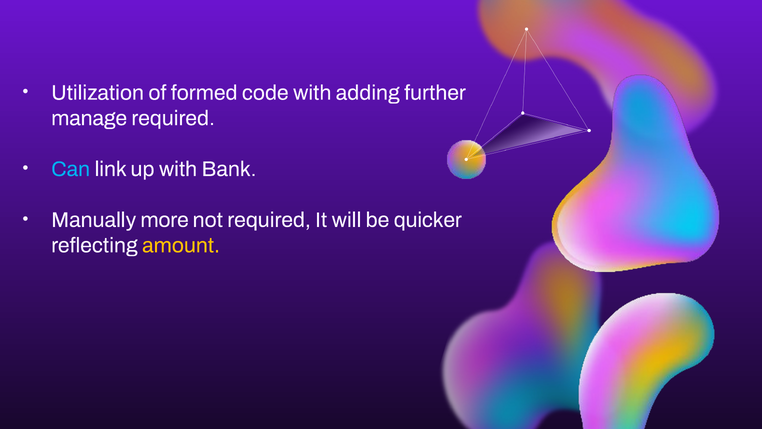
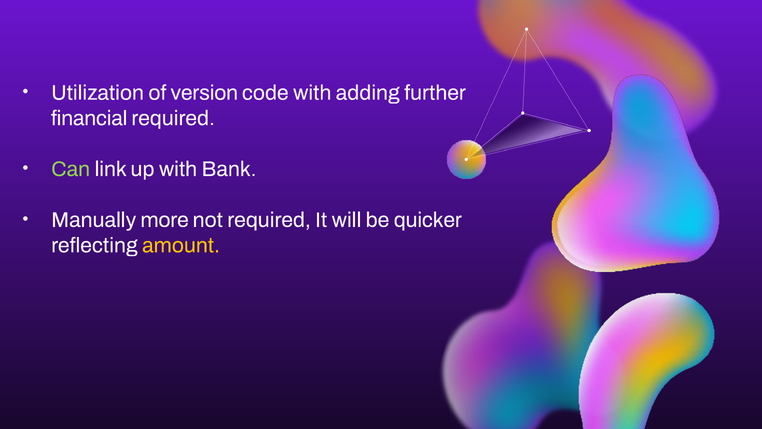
formed: formed -> version
manage: manage -> financial
Can colour: light blue -> light green
